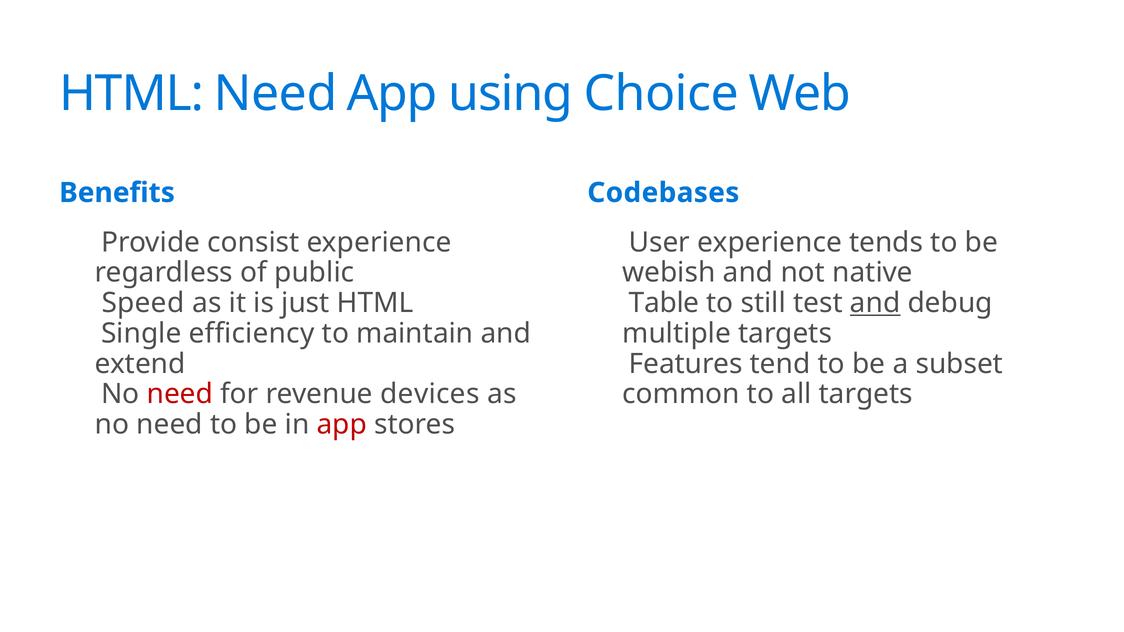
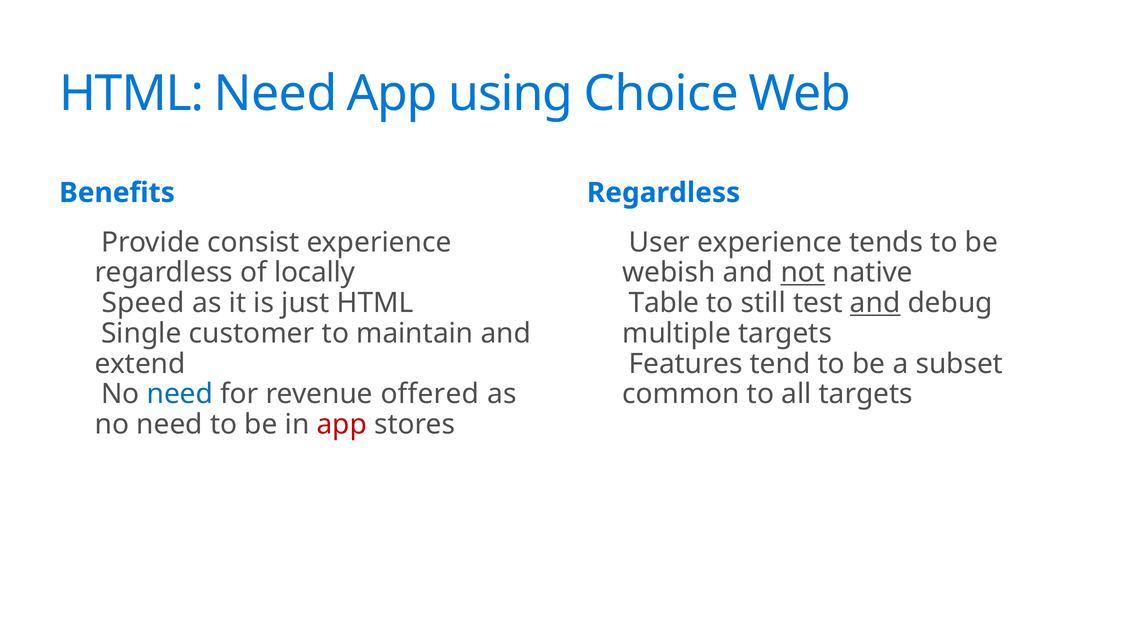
Benefits Codebases: Codebases -> Regardless
public: public -> locally
not underline: none -> present
efficiency: efficiency -> customer
need at (180, 394) colour: red -> blue
devices: devices -> offered
